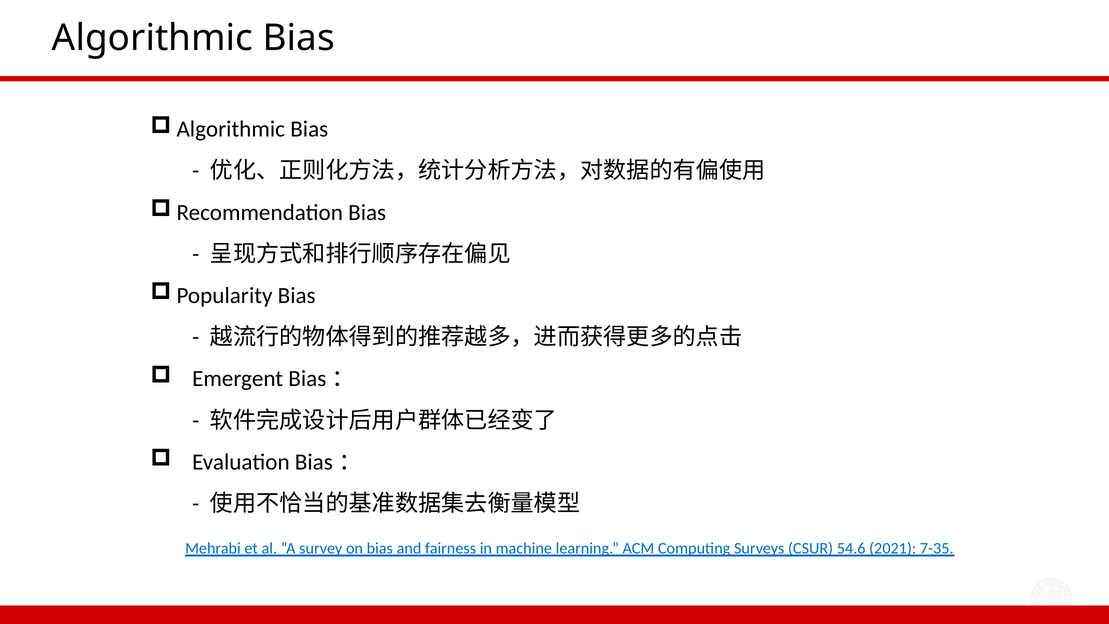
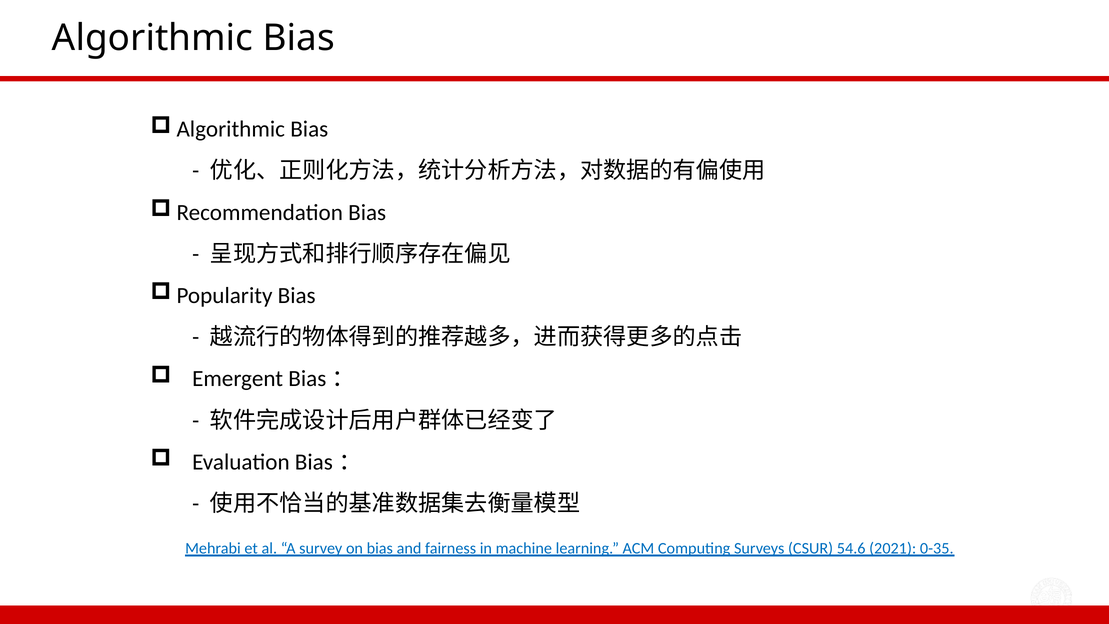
7-35: 7-35 -> 0-35
